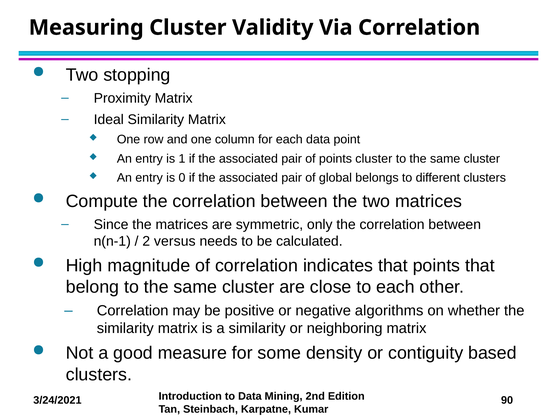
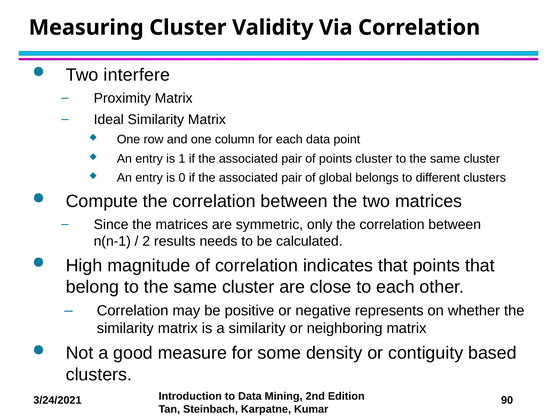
stopping: stopping -> interfere
versus: versus -> results
algorithms: algorithms -> represents
